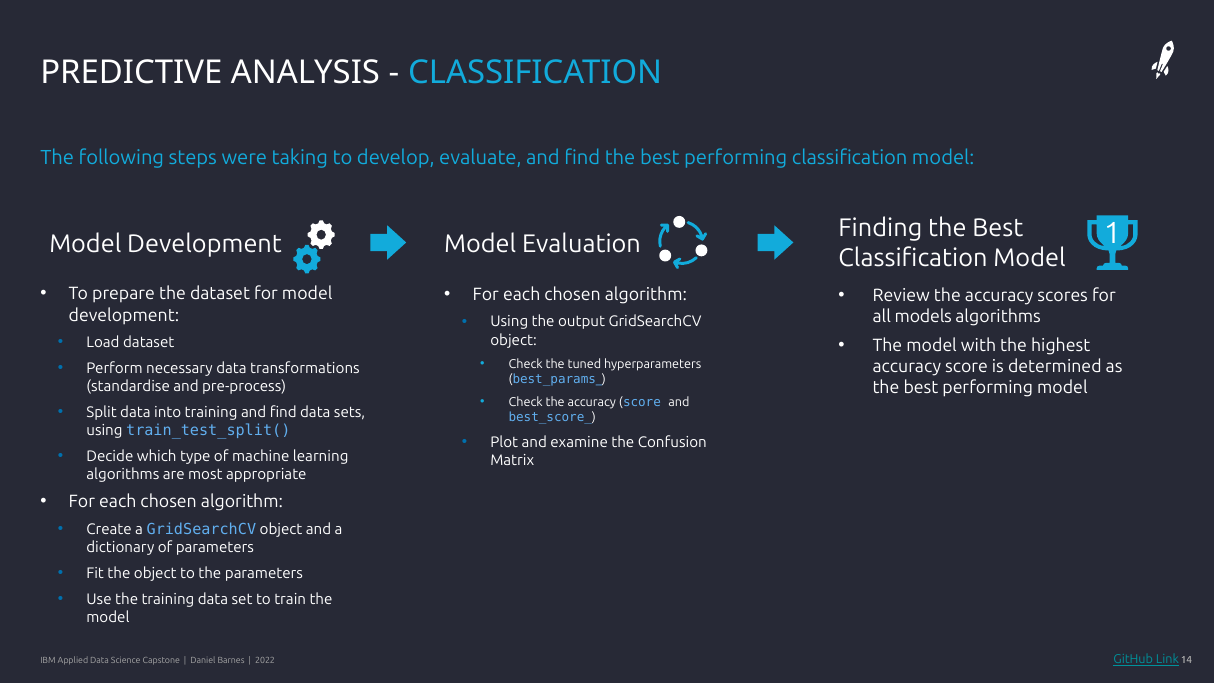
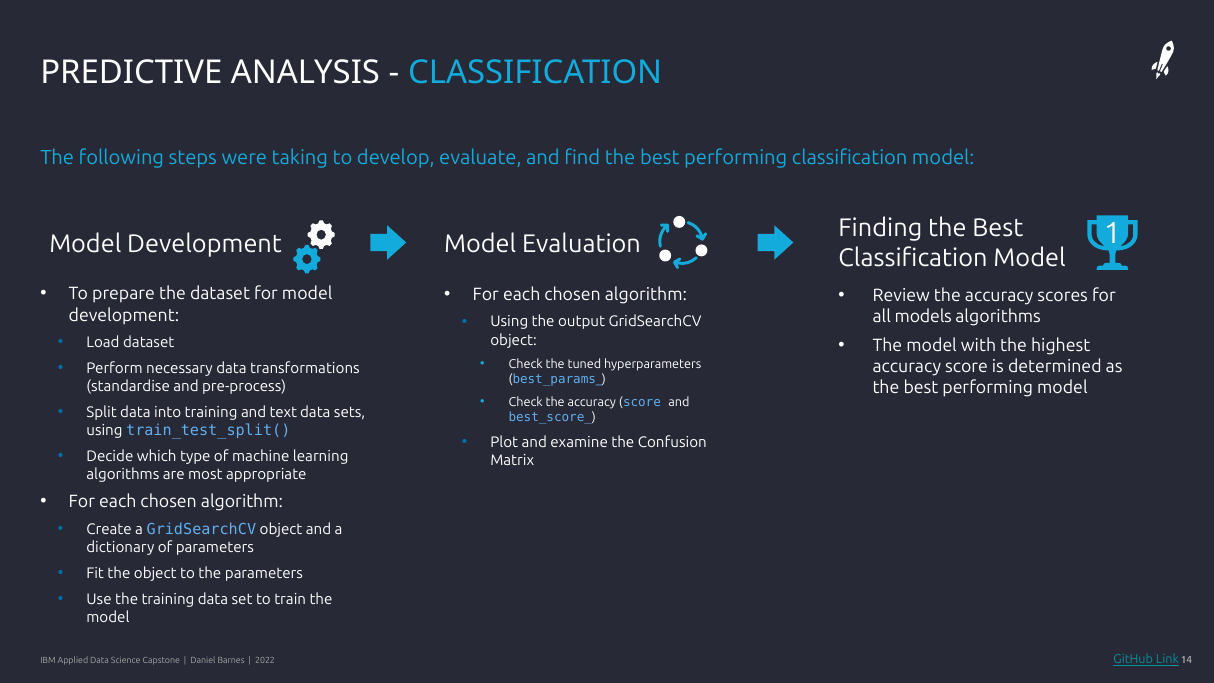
training and find: find -> text
